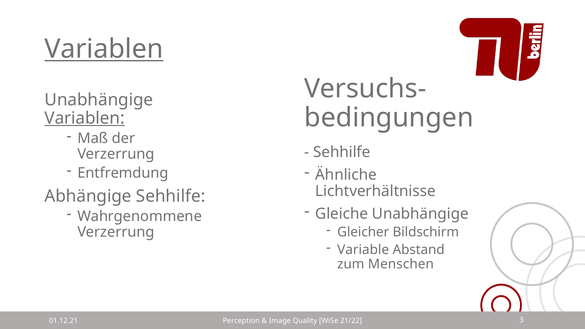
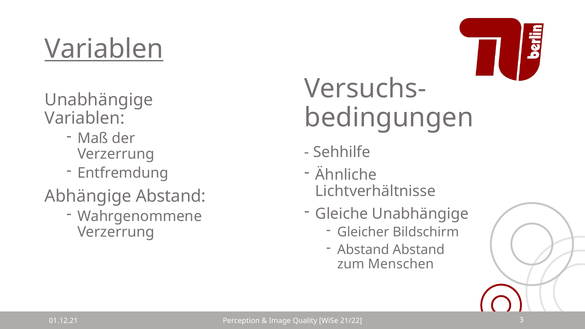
Variablen at (85, 118) underline: present -> none
Abhängige Sehhilfe: Sehhilfe -> Abstand
Variable at (363, 250): Variable -> Abstand
